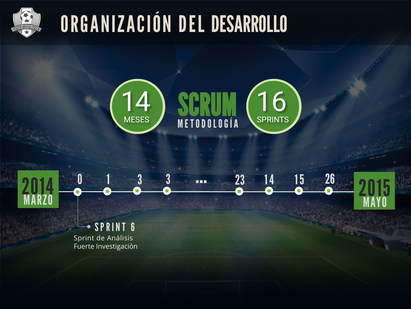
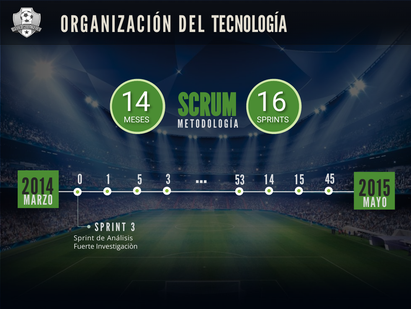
DESARROLLO: DESARROLLO -> TECNOLOGÍA
1 3: 3 -> 5
23: 23 -> 53
26: 26 -> 45
SPRINT 6: 6 -> 3
